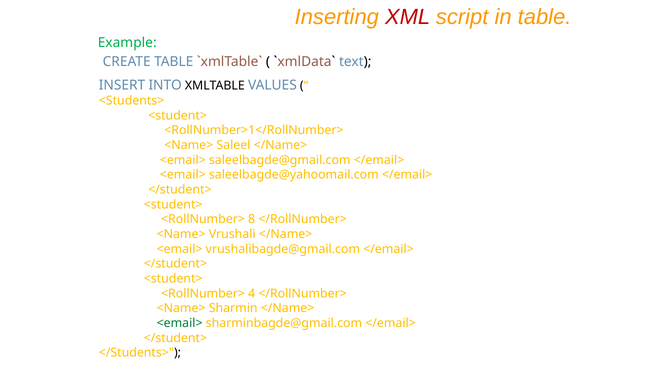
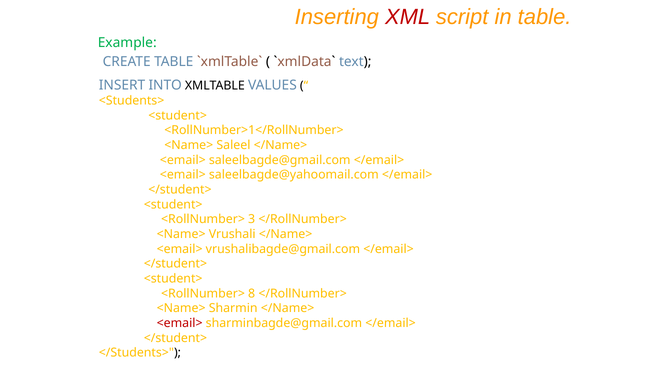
8: 8 -> 3
4: 4 -> 8
<email> at (180, 323) colour: green -> red
